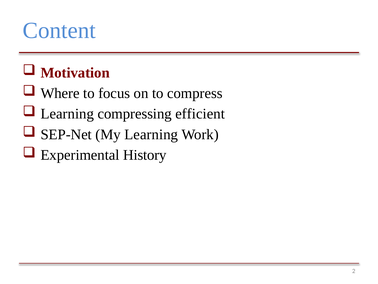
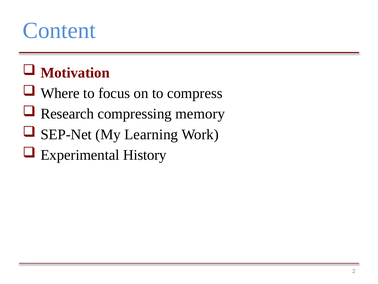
Learning at (67, 114): Learning -> Research
efficient: efficient -> memory
